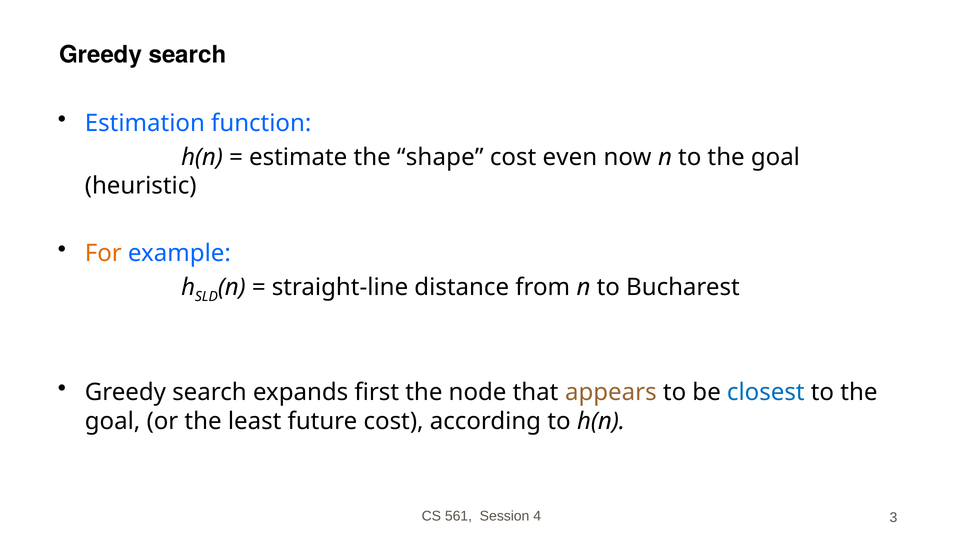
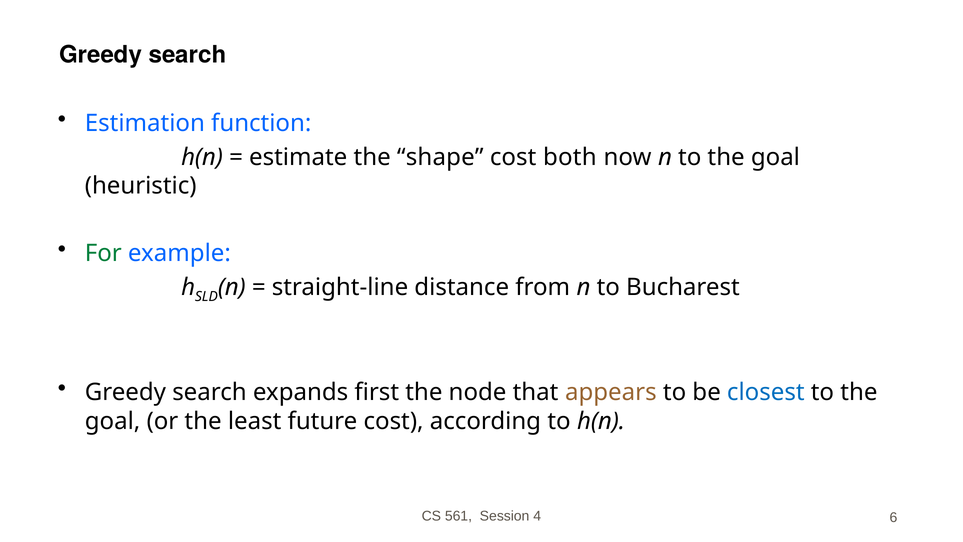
even: even -> both
For colour: orange -> green
3: 3 -> 6
